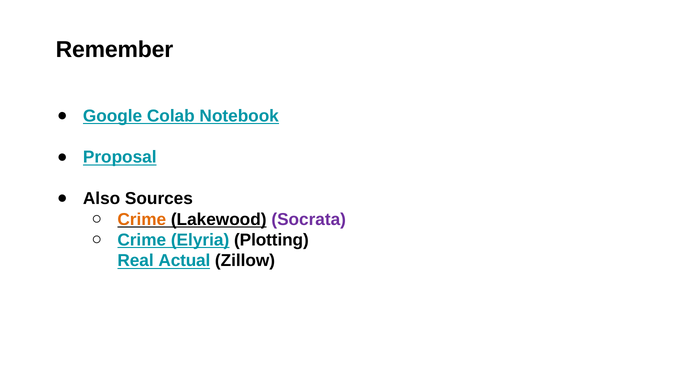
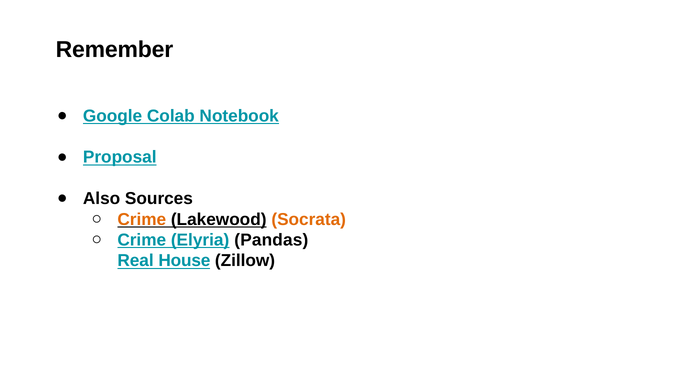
Socrata colour: purple -> orange
Plotting: Plotting -> Pandas
Actual: Actual -> House
